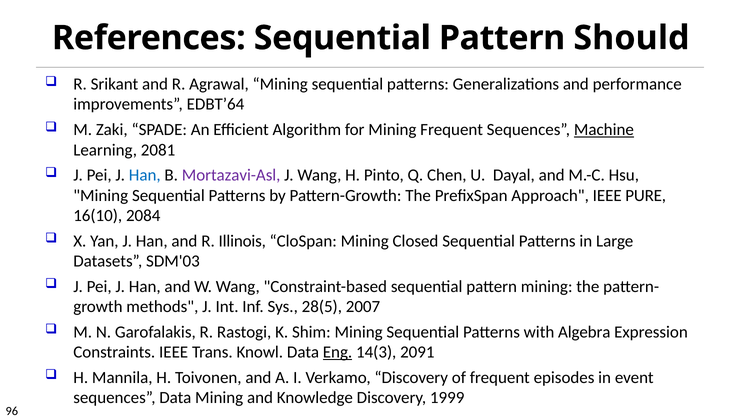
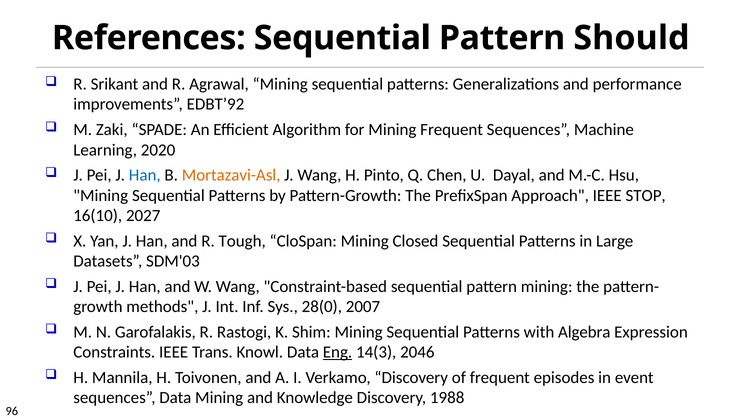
EDBT’64: EDBT’64 -> EDBT’92
Machine underline: present -> none
2081: 2081 -> 2020
Mortazavi-Asl colour: purple -> orange
PURE: PURE -> STOP
2084: 2084 -> 2027
Illinois: Illinois -> Tough
28(5: 28(5 -> 28(0
2091: 2091 -> 2046
1999: 1999 -> 1988
